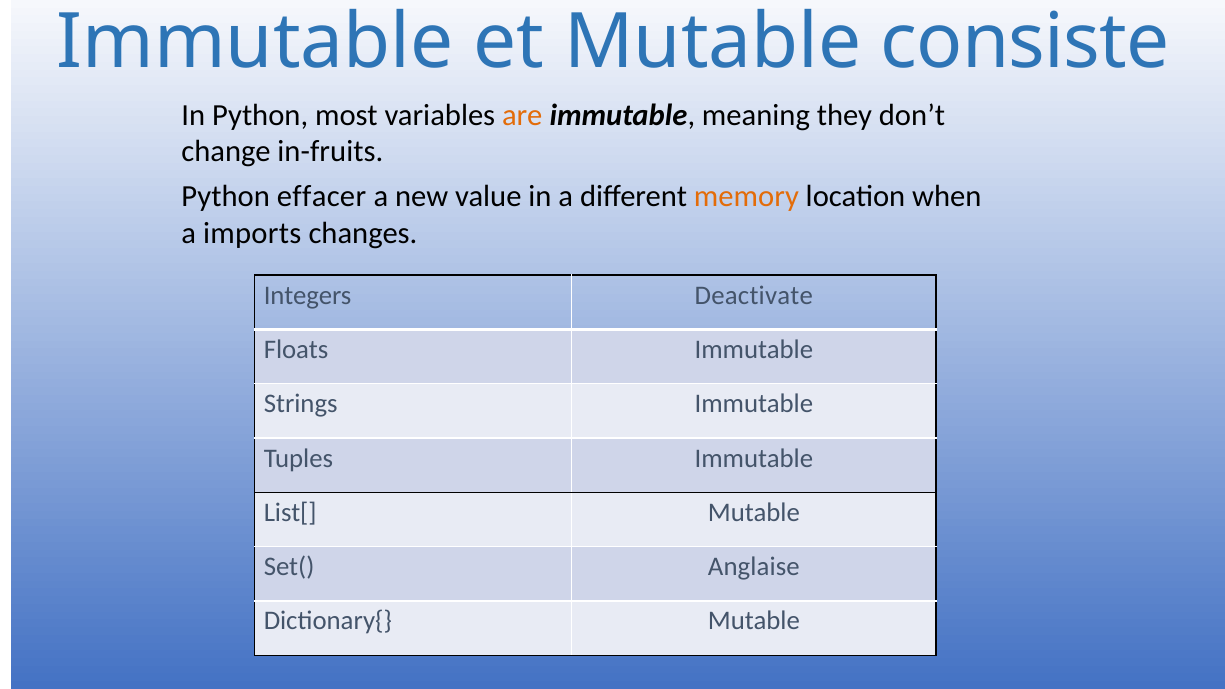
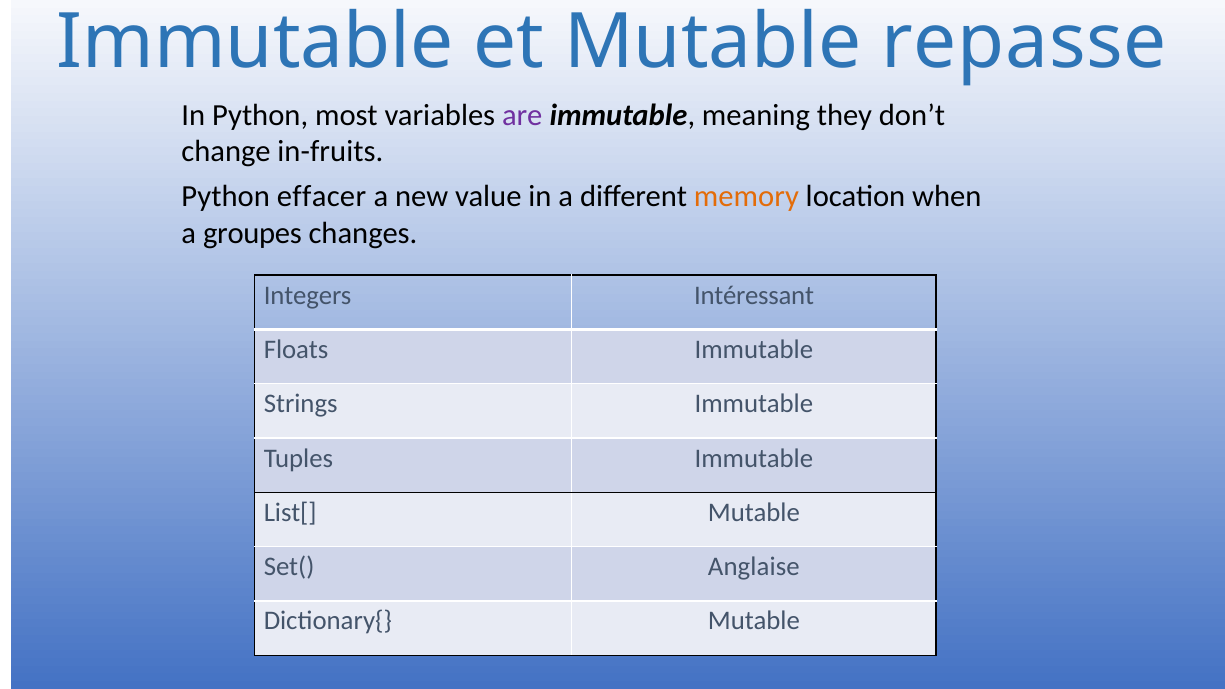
consiste: consiste -> repasse
are colour: orange -> purple
imports: imports -> groupes
Deactivate: Deactivate -> Intéressant
